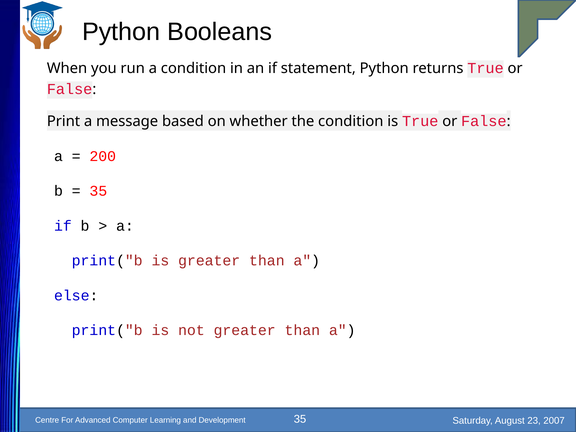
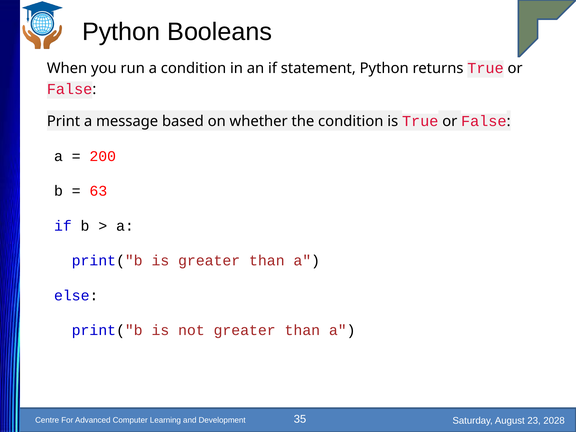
35 at (98, 191): 35 -> 63
2007: 2007 -> 2028
